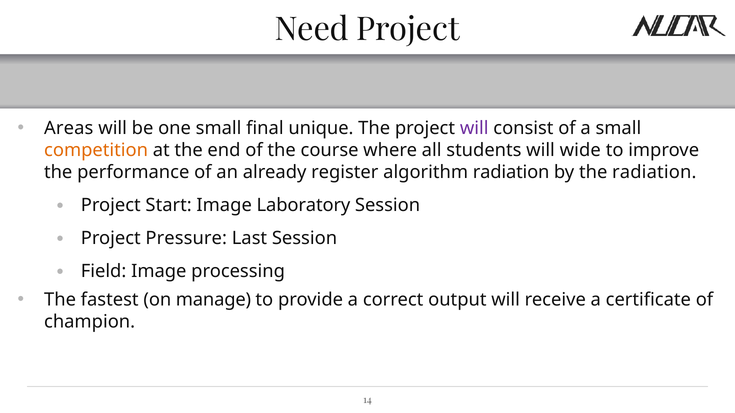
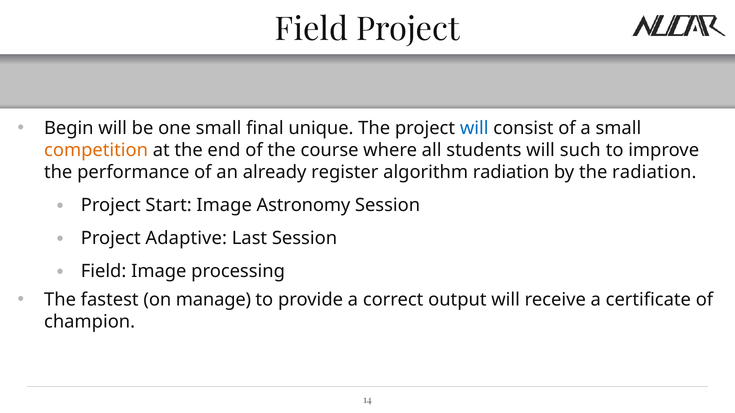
Need at (312, 29): Need -> Field
Areas: Areas -> Begin
will at (474, 128) colour: purple -> blue
wide: wide -> such
Laboratory: Laboratory -> Astronomy
Pressure: Pressure -> Adaptive
